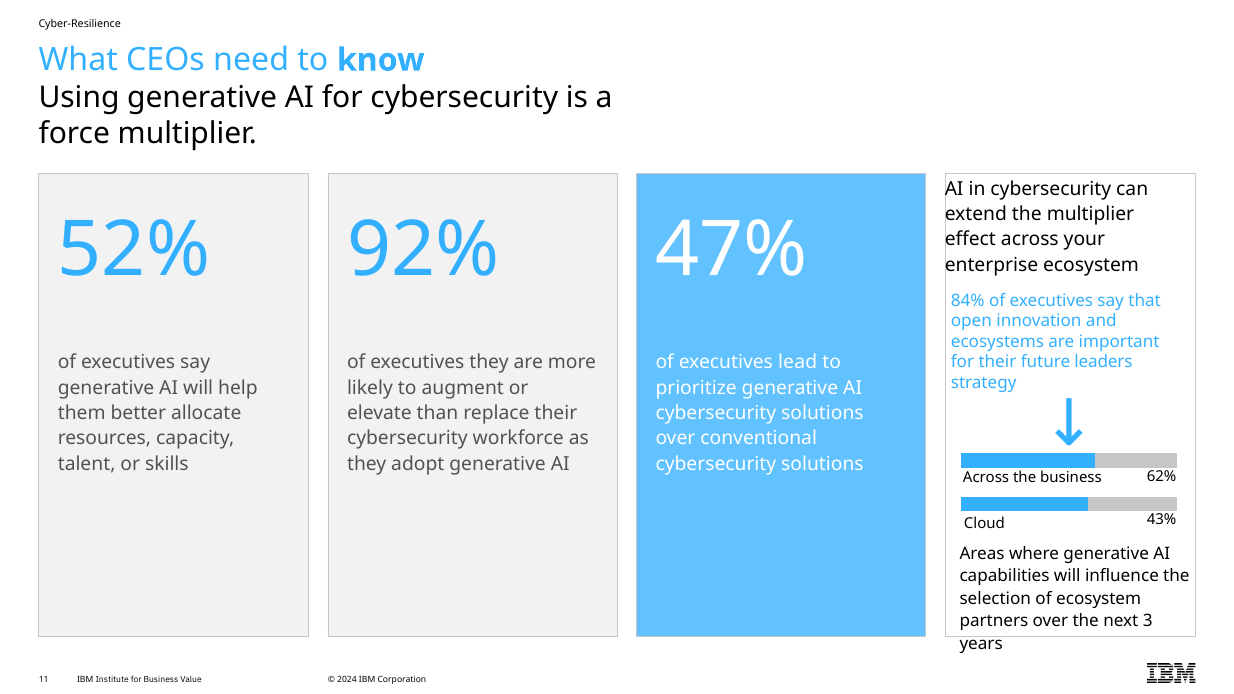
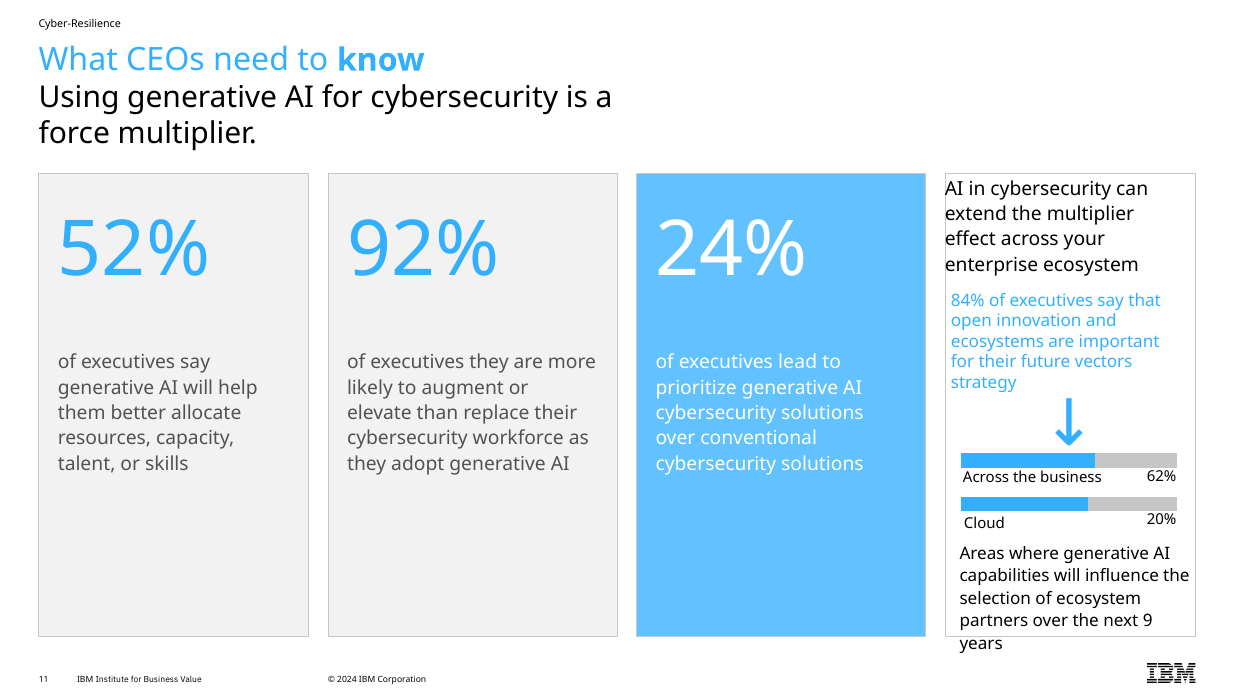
47%: 47% -> 24%
leaders: leaders -> vectors
43%: 43% -> 20%
3: 3 -> 9
